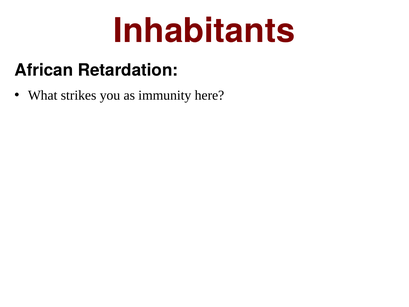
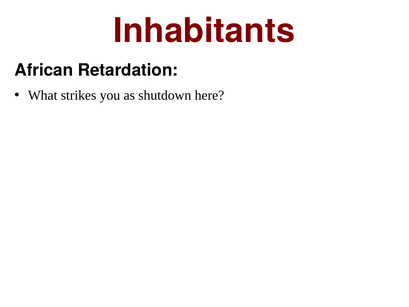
immunity: immunity -> shutdown
